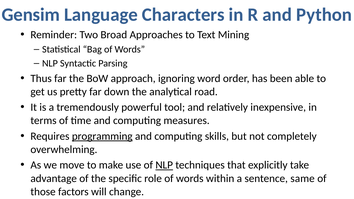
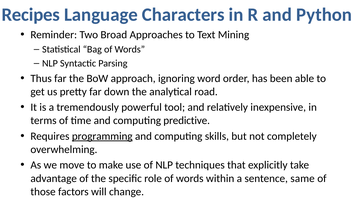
Gensim: Gensim -> Recipes
measures: measures -> predictive
NLP at (164, 165) underline: present -> none
